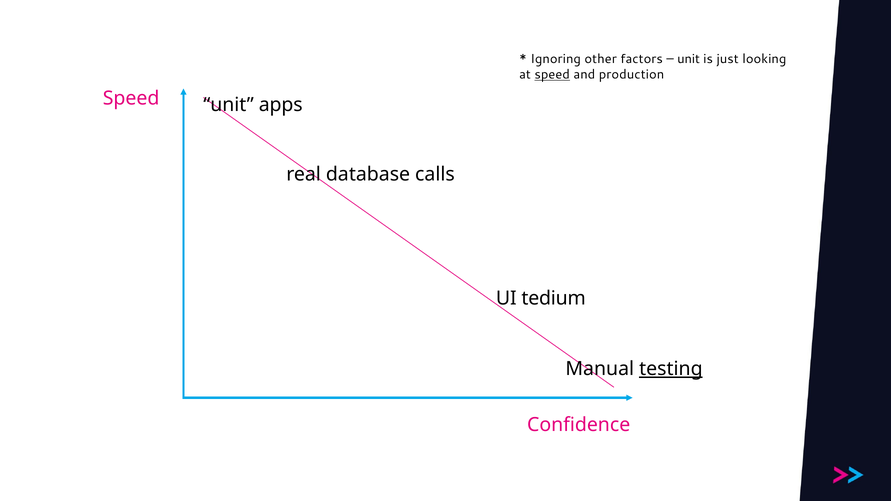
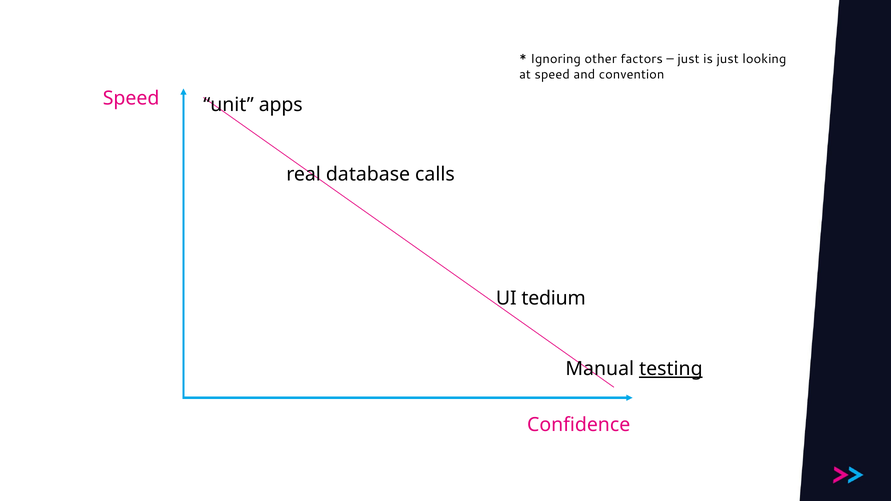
unit at (689, 59): unit -> just
speed at (552, 75) underline: present -> none
production: production -> convention
